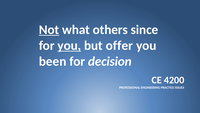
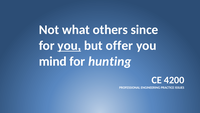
Not underline: present -> none
been: been -> mind
decision: decision -> hunting
